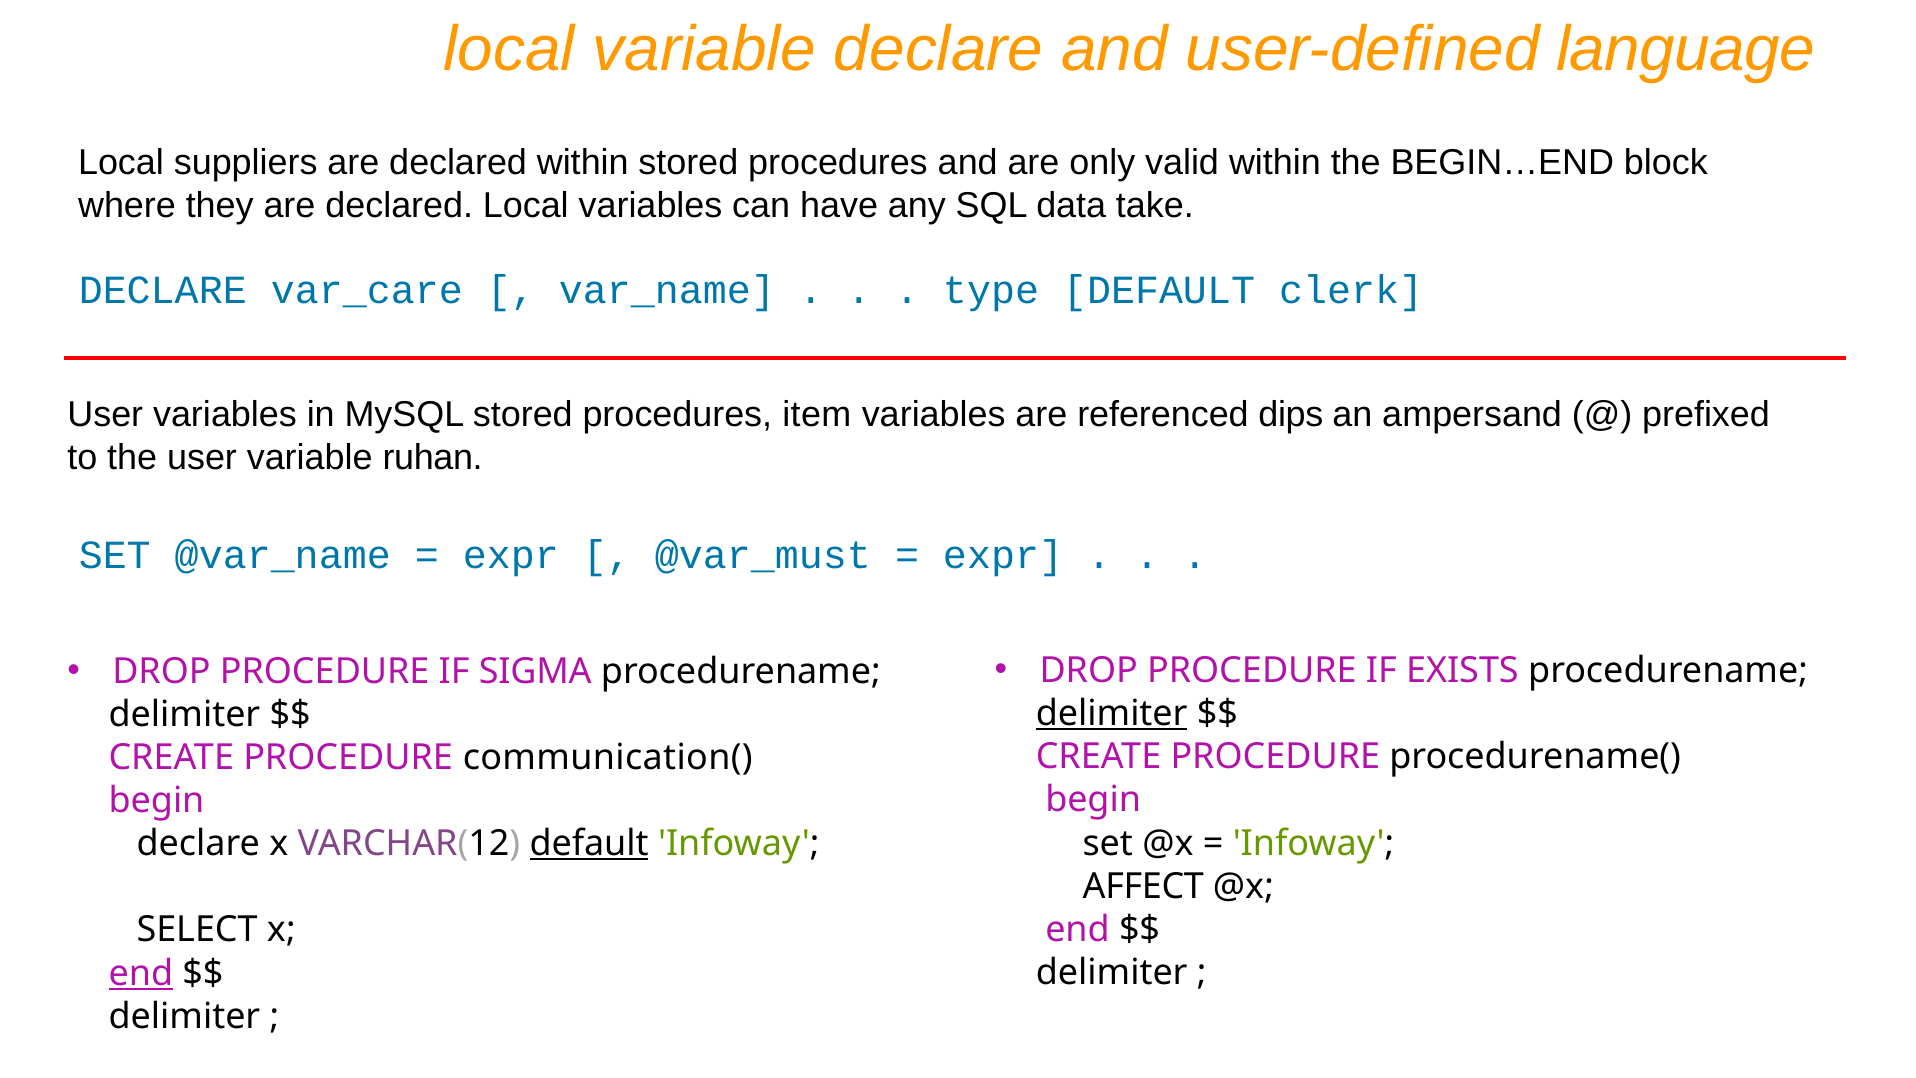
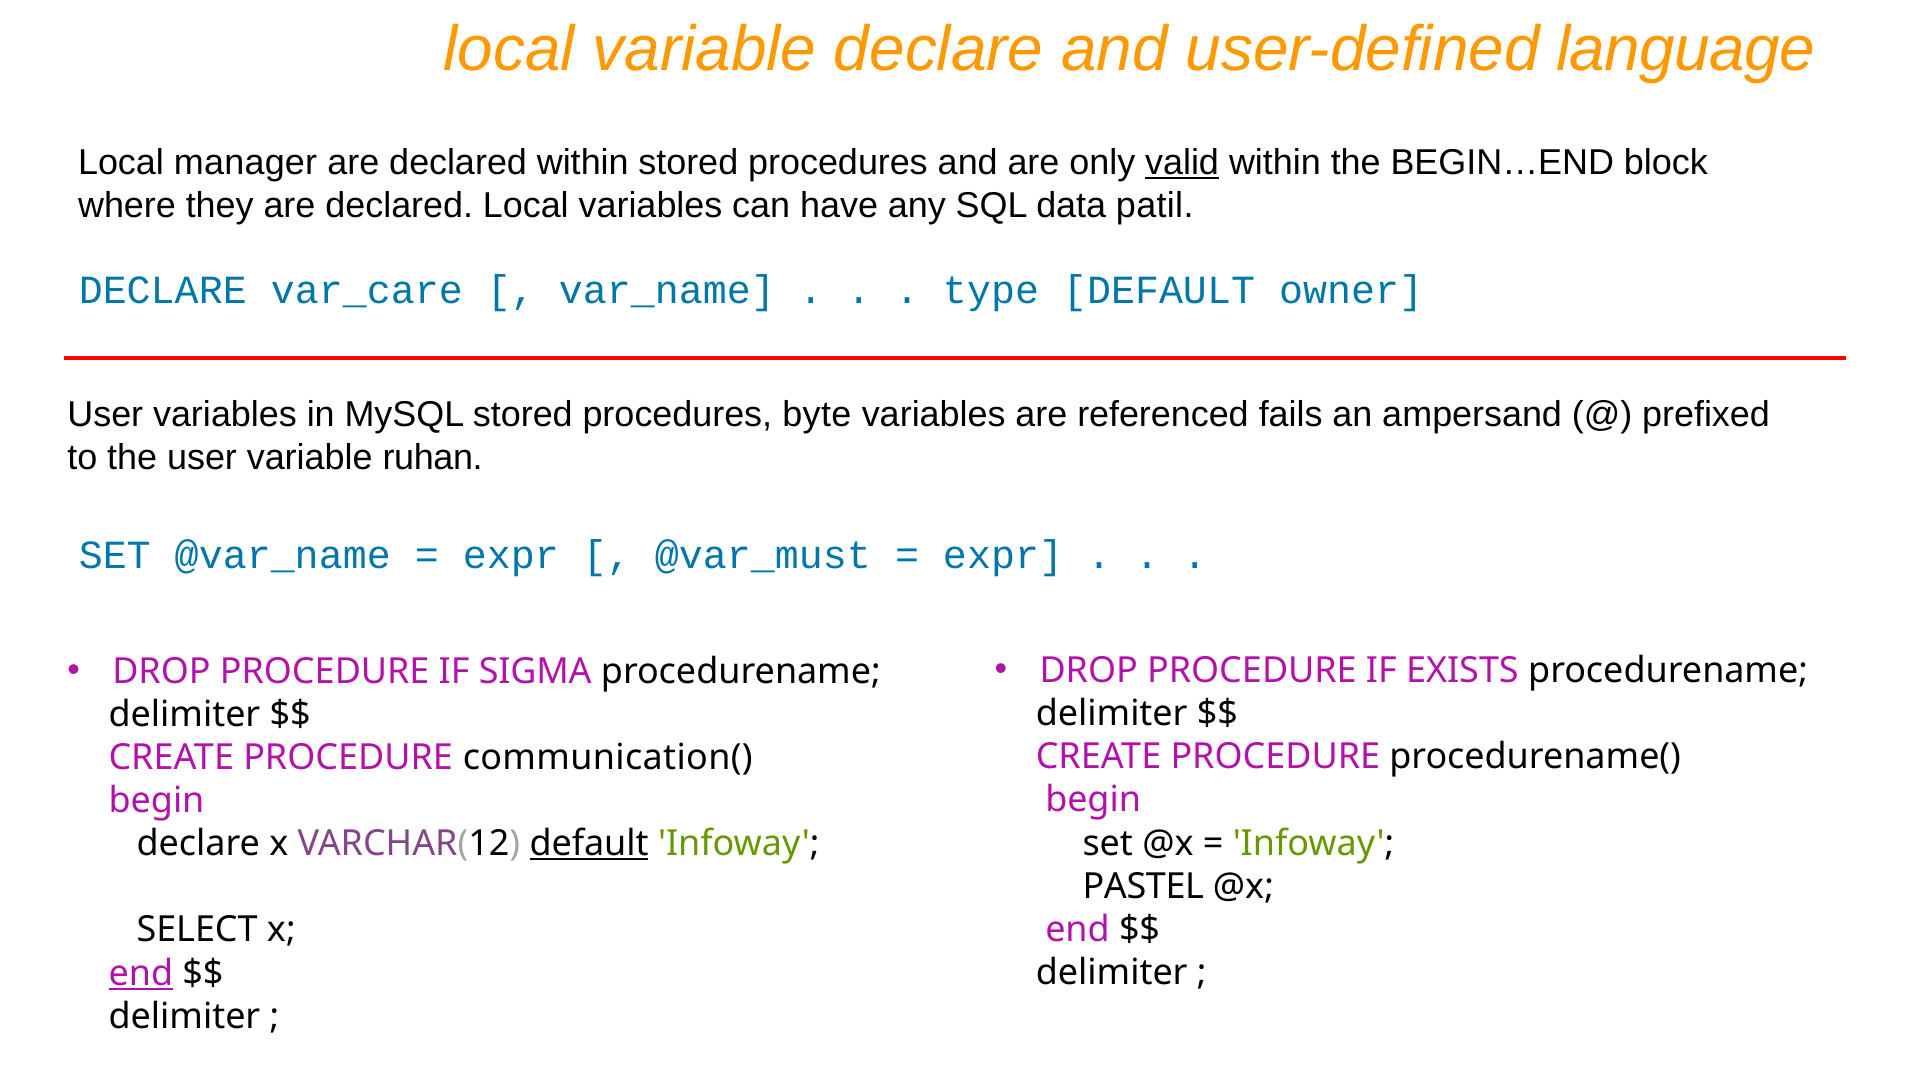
suppliers: suppliers -> manager
valid underline: none -> present
take: take -> patil
clerk: clerk -> owner
item: item -> byte
dips: dips -> fails
delimiter at (1112, 714) underline: present -> none
AFFECT: AFFECT -> PASTEL
